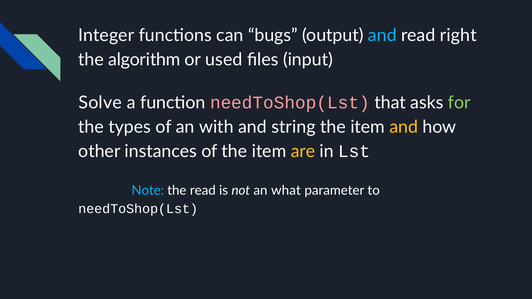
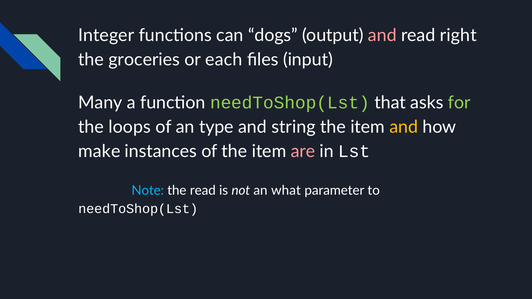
bugs: bugs -> dogs
and at (382, 35) colour: light blue -> pink
algorithm: algorithm -> groceries
used: used -> each
Solve: Solve -> Many
needToShop(Lst at (290, 103) colour: pink -> light green
types: types -> loops
with: with -> type
other: other -> make
are colour: yellow -> pink
